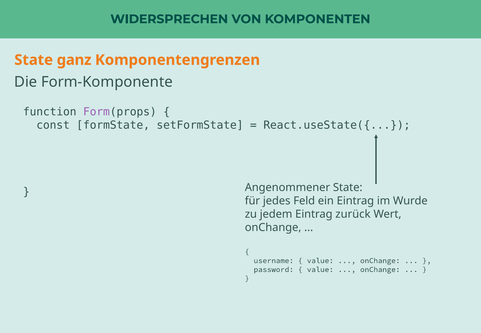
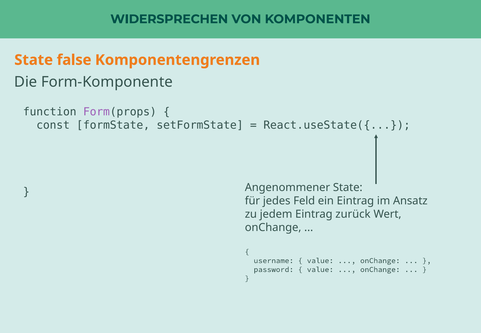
ganz: ganz -> false
Wurde: Wurde -> Ansatz
